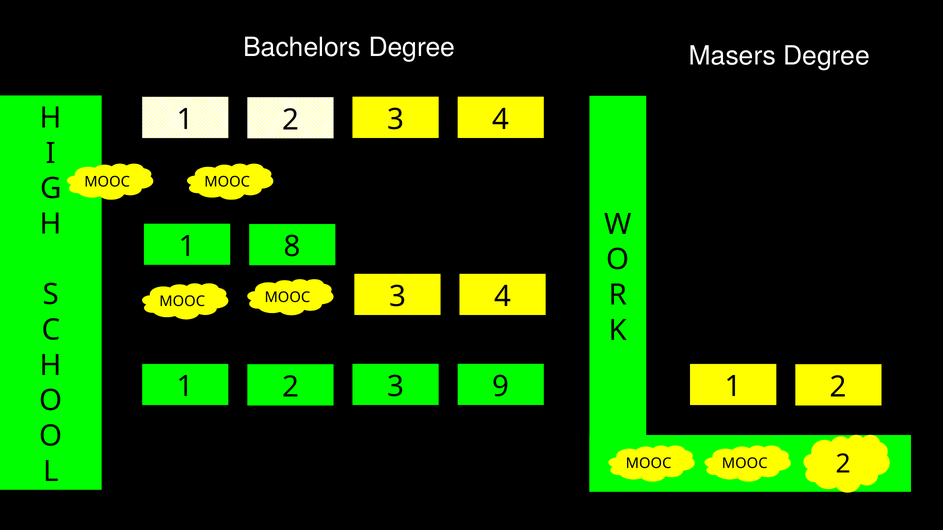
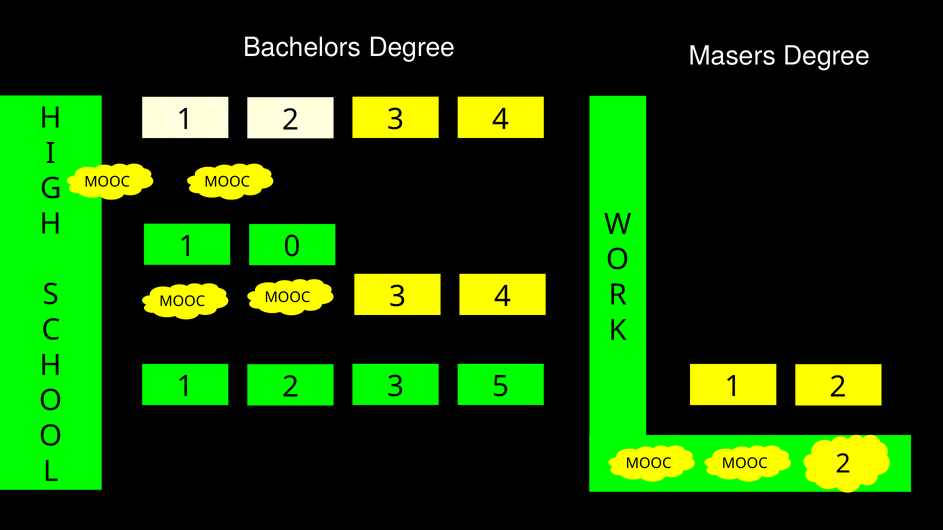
8: 8 -> 0
9: 9 -> 5
